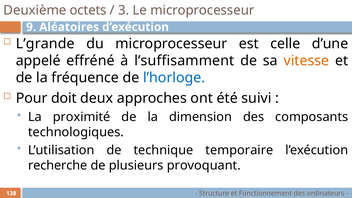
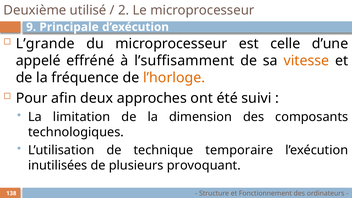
octets: octets -> utilisé
3: 3 -> 2
Aléatoires: Aléatoires -> Principale
l’horloge colour: blue -> orange
doit: doit -> afin
proximité: proximité -> limitation
recherche: recherche -> inutilisées
